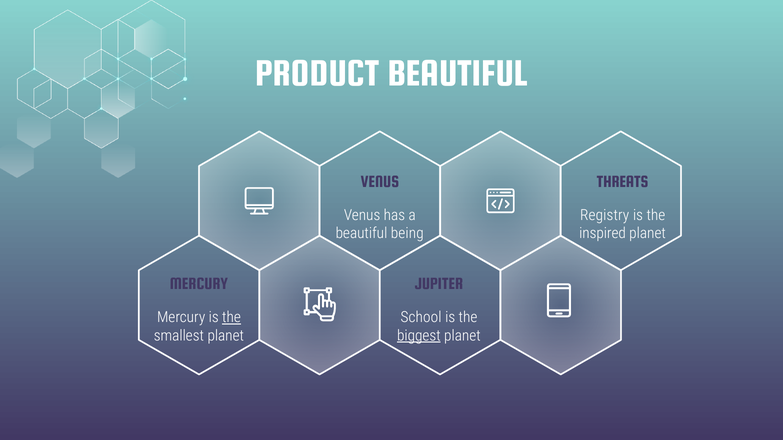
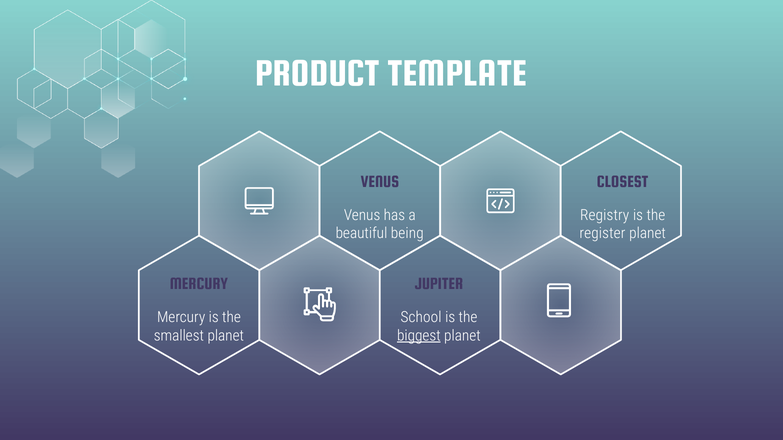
PRODUCT BEAUTIFUL: BEAUTIFUL -> TEMPLATE
THREATS: THREATS -> CLOSEST
inspired: inspired -> register
the at (231, 318) underline: present -> none
